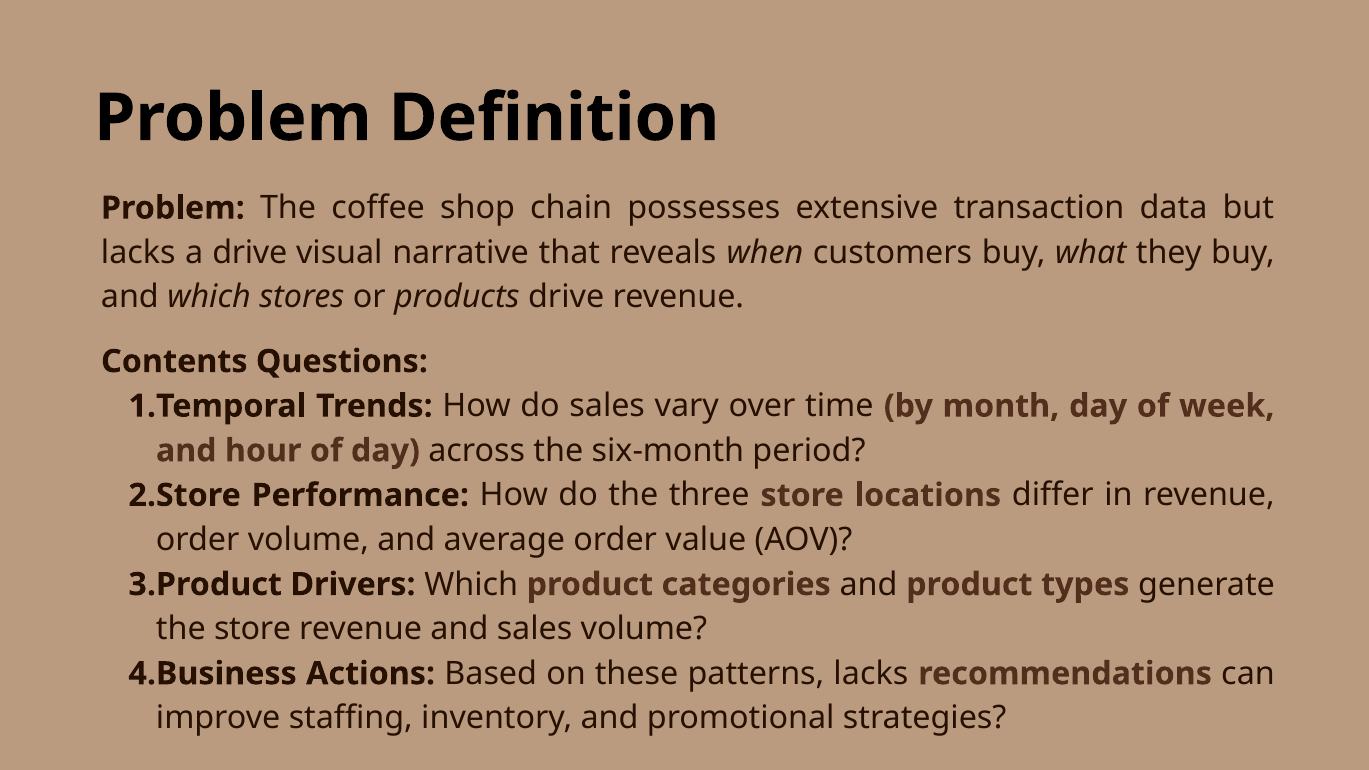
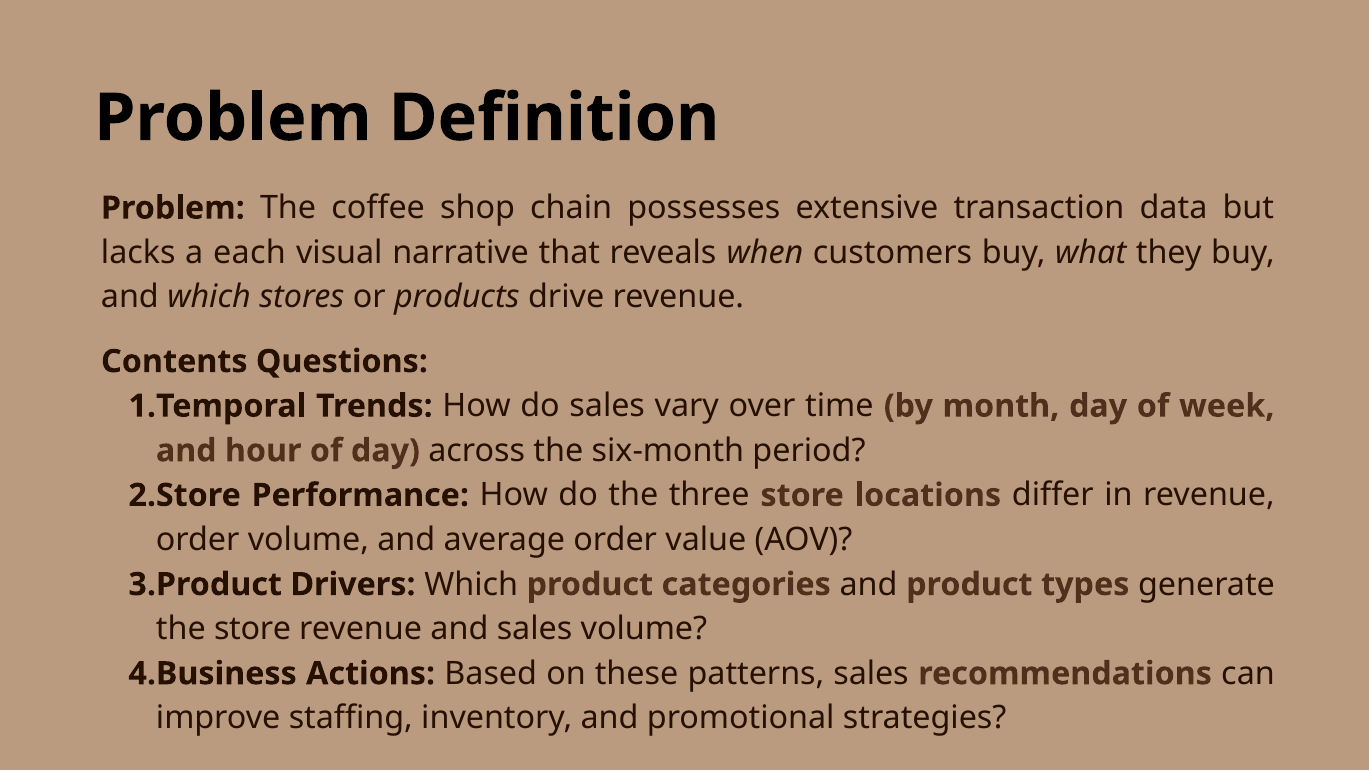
a drive: drive -> each
patterns lacks: lacks -> sales
